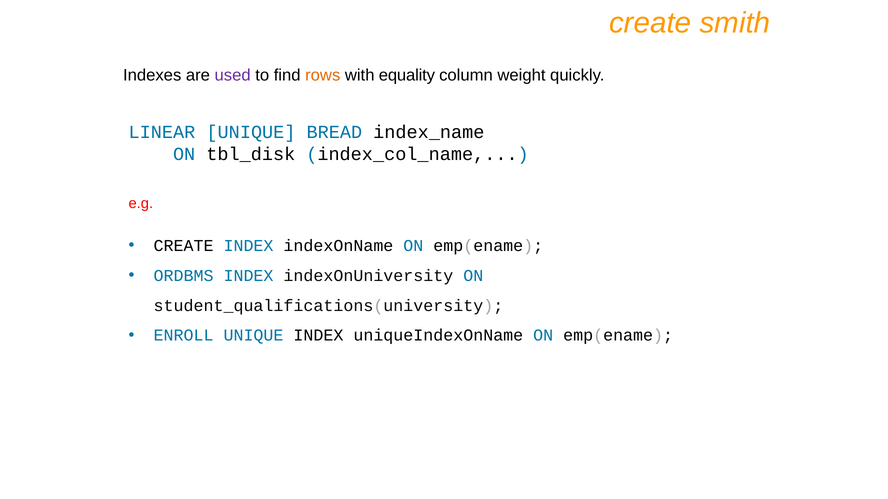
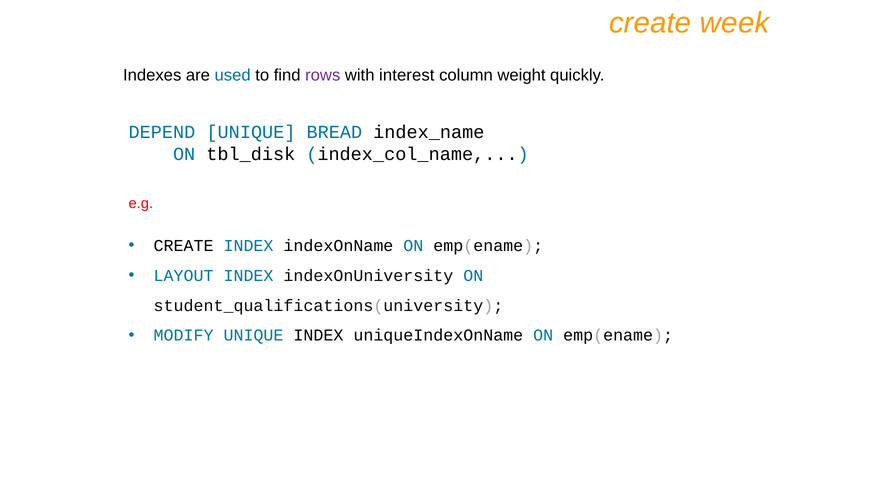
smith: smith -> week
used colour: purple -> blue
rows colour: orange -> purple
equality: equality -> interest
LINEAR: LINEAR -> DEPEND
ORDBMS: ORDBMS -> LAYOUT
ENROLL: ENROLL -> MODIFY
